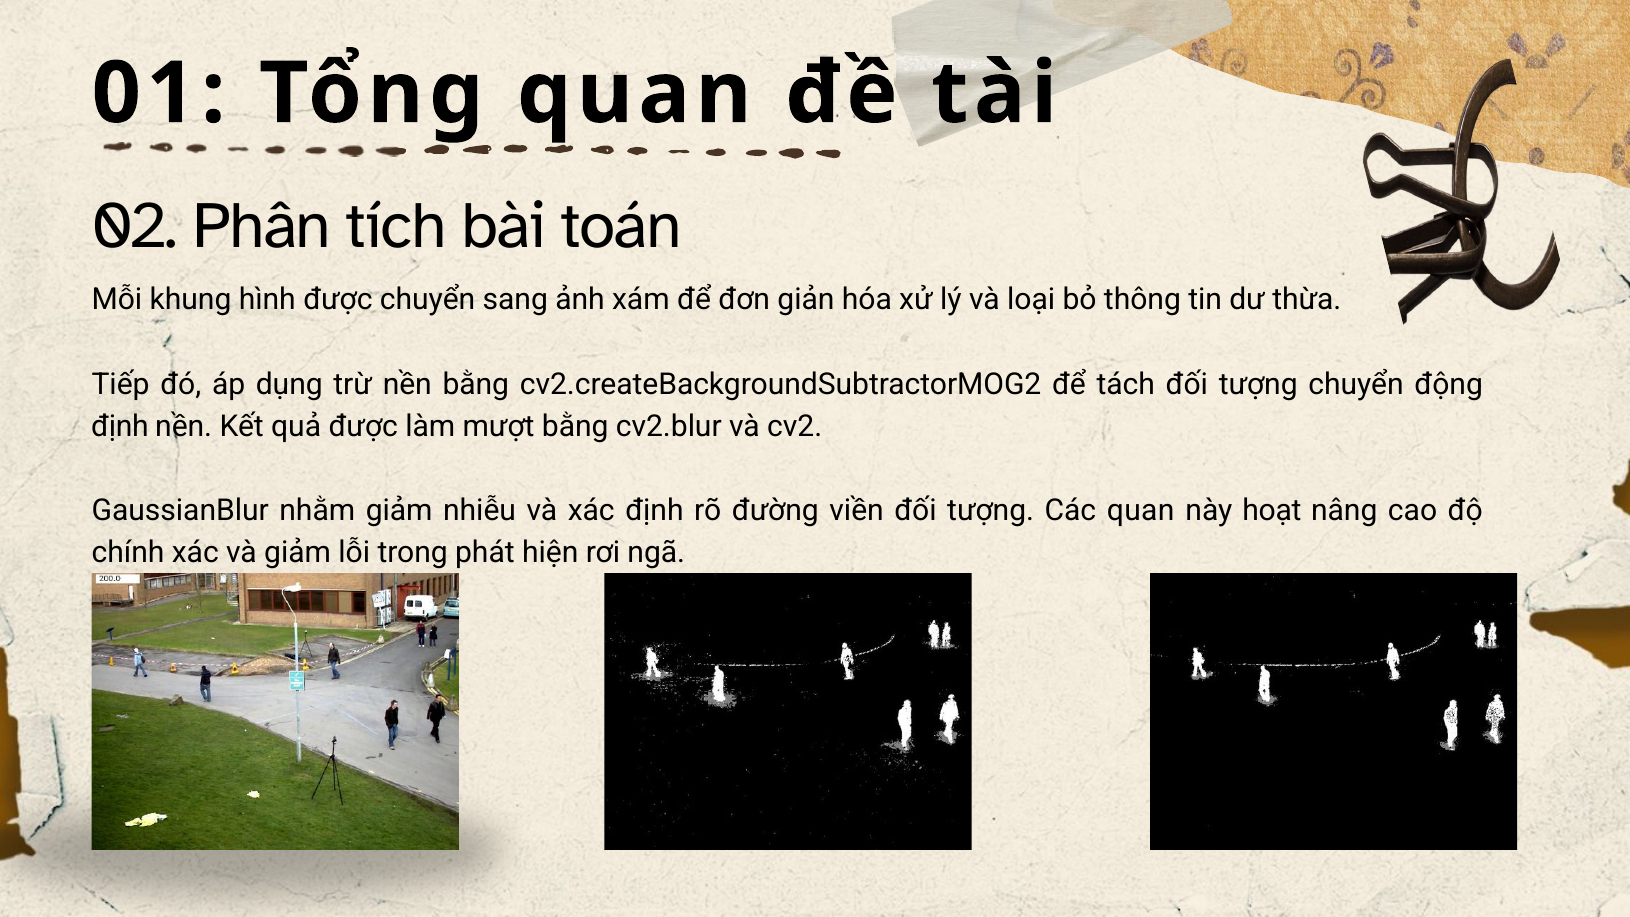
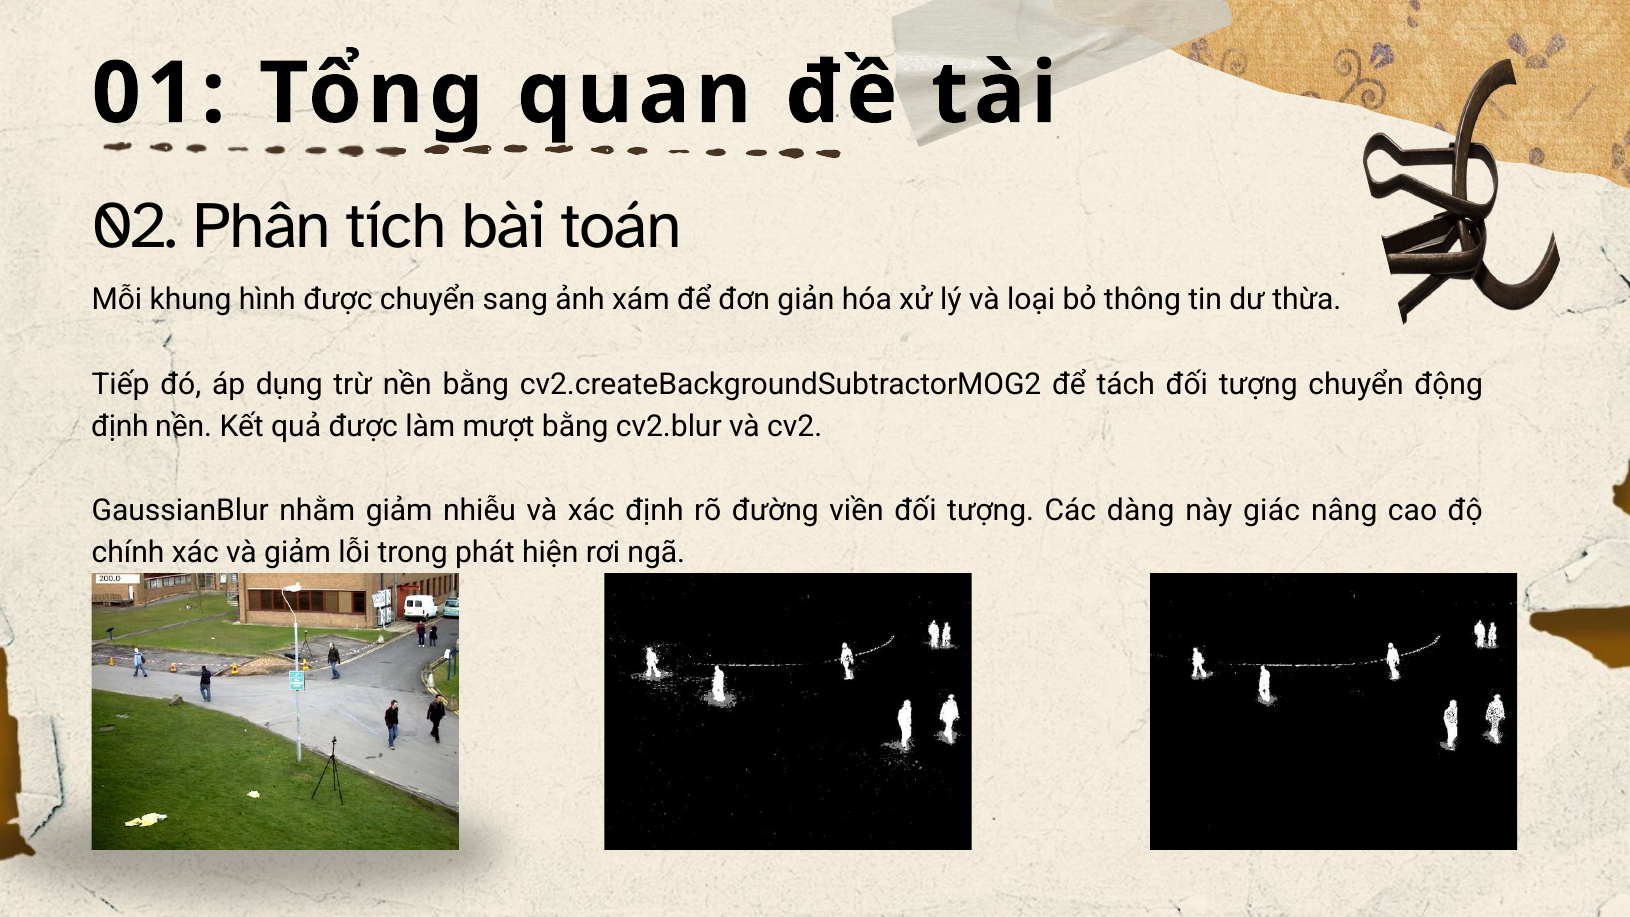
Các quan: quan -> dàng
hoạt: hoạt -> giác
